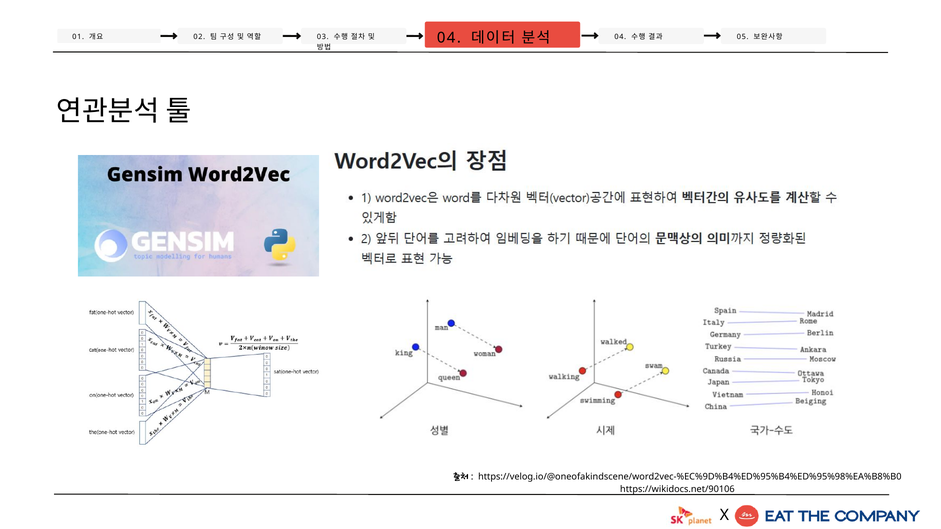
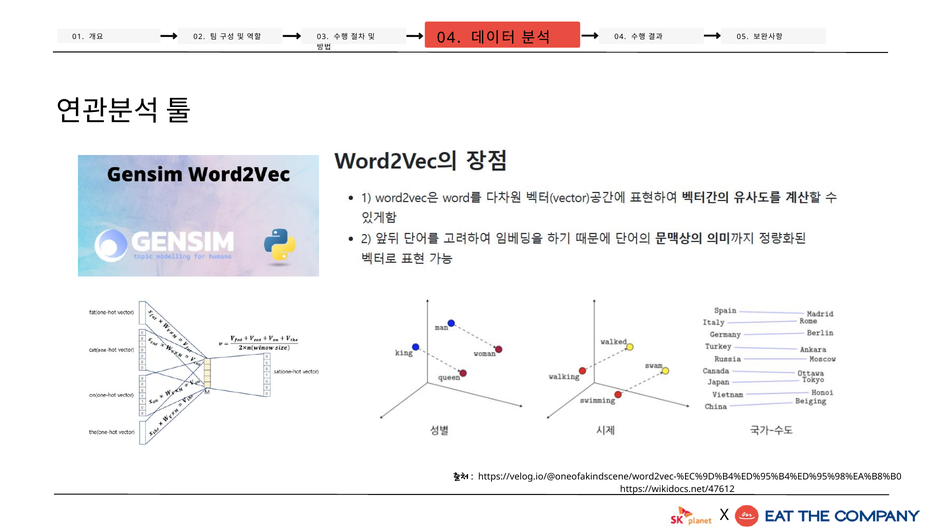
https://wikidocs.net/90106: https://wikidocs.net/90106 -> https://wikidocs.net/47612
